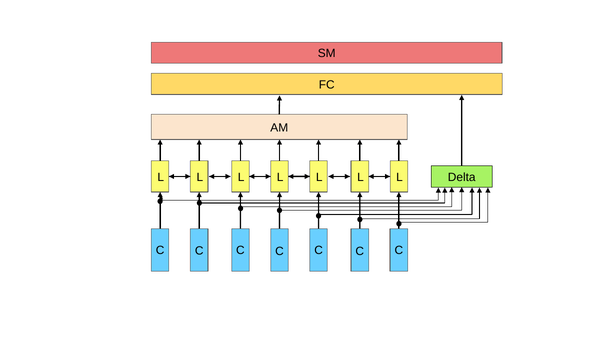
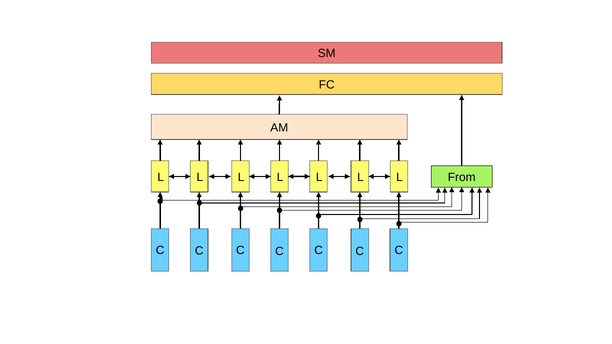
Delta: Delta -> From
